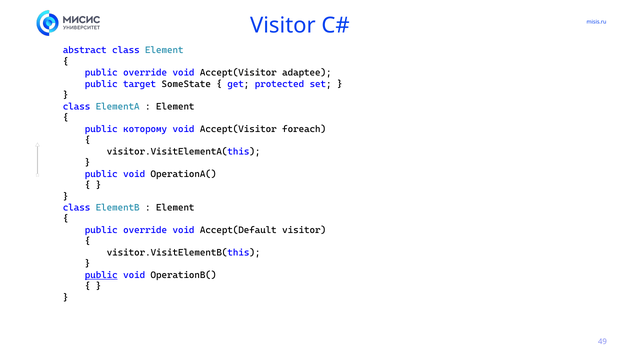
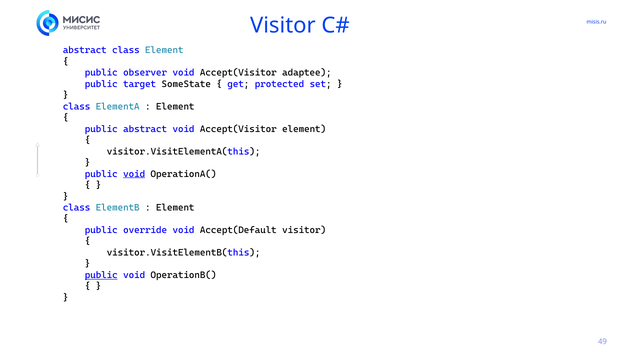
override at (145, 73): override -> observer
public которому: которому -> abstract
Accept(Visitor foreach: foreach -> element
void at (134, 174) underline: none -> present
